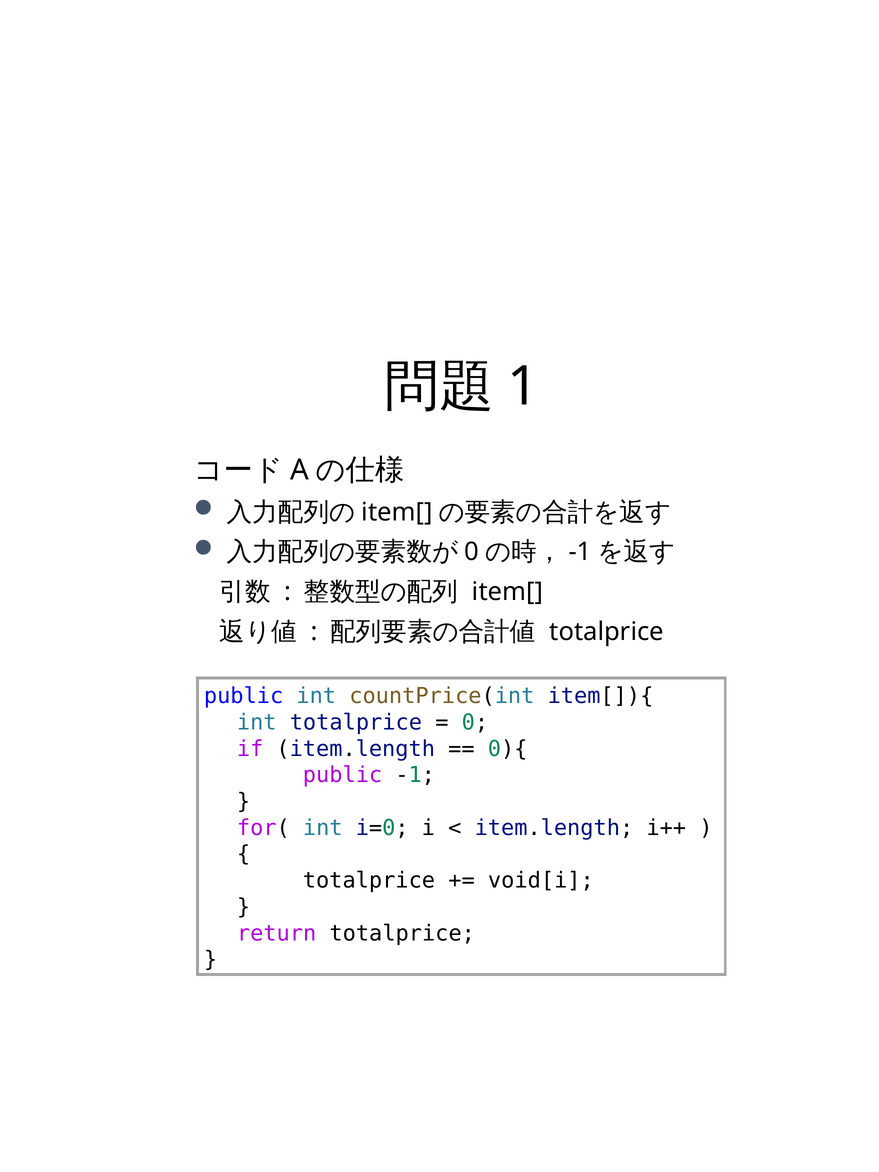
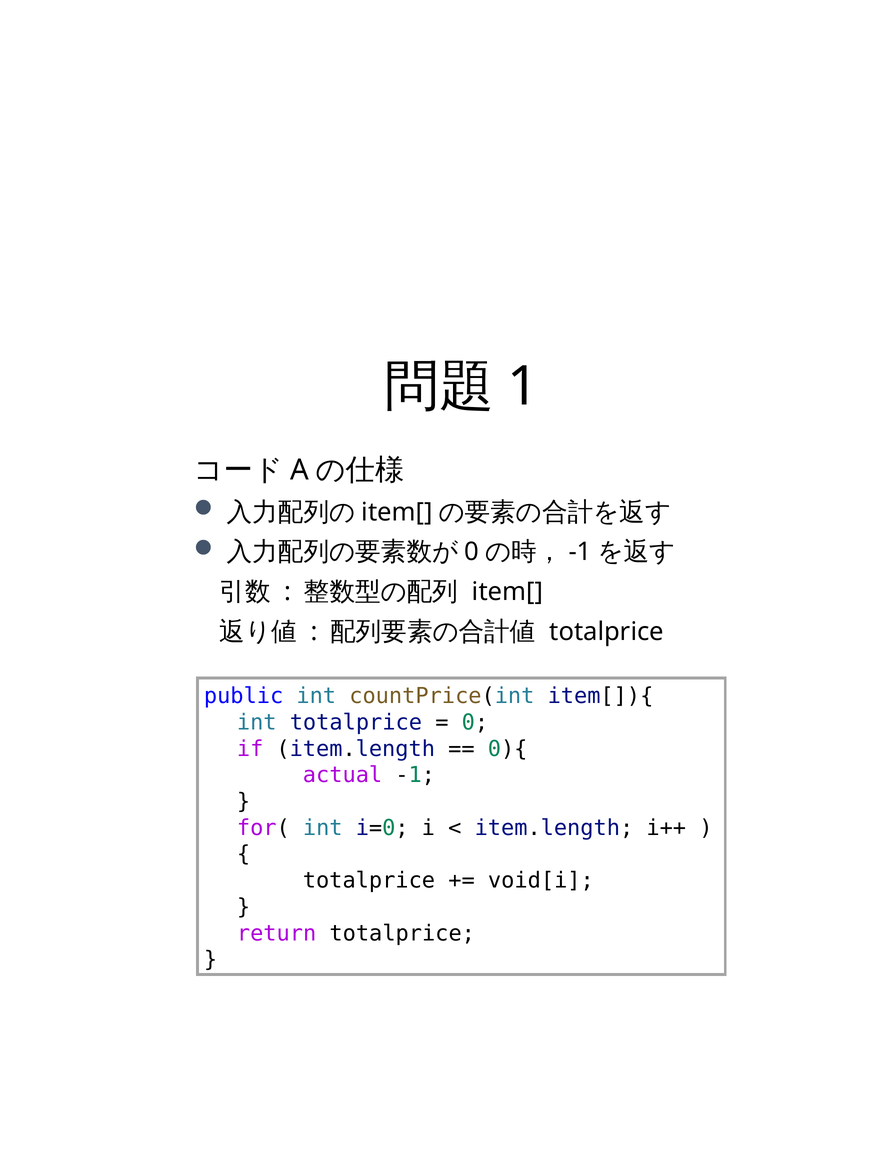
public at (343, 775): public -> actual
